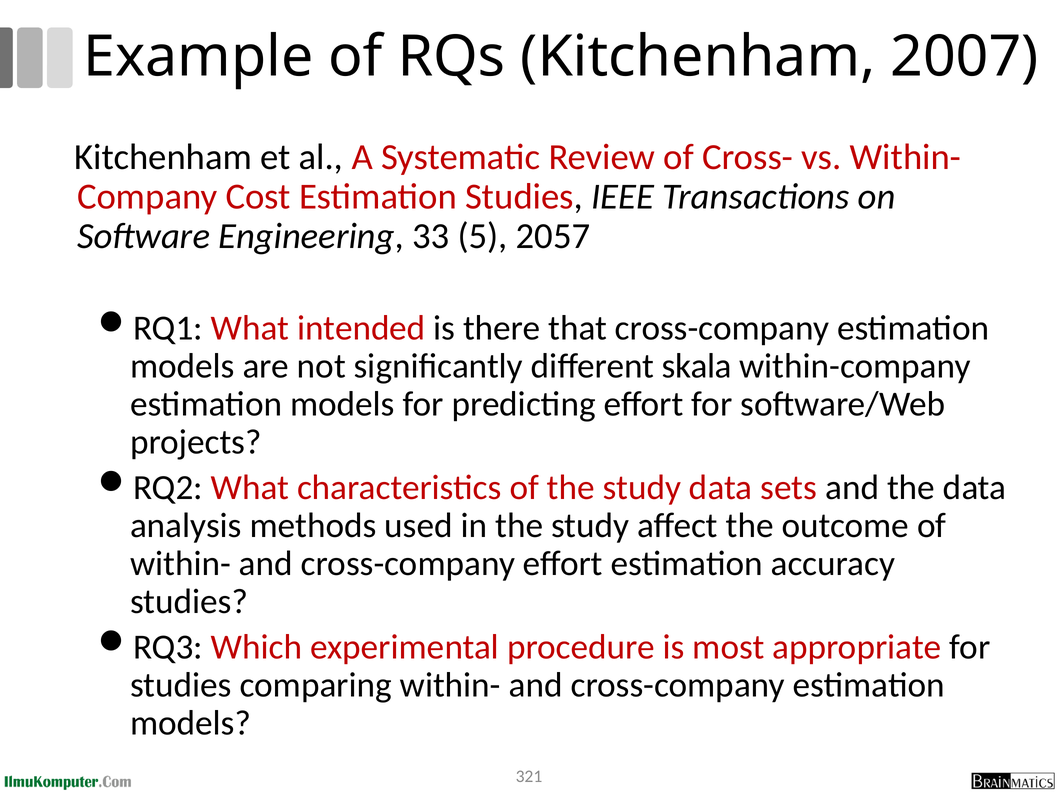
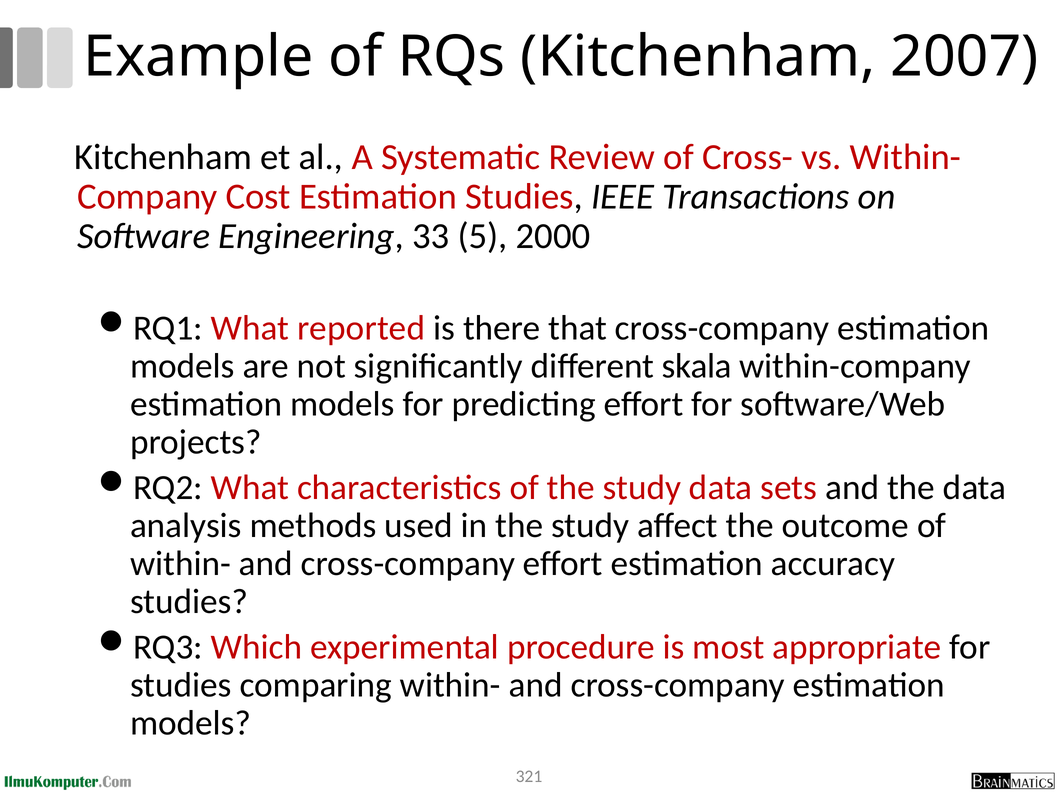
2057: 2057 -> 2000
intended: intended -> reported
